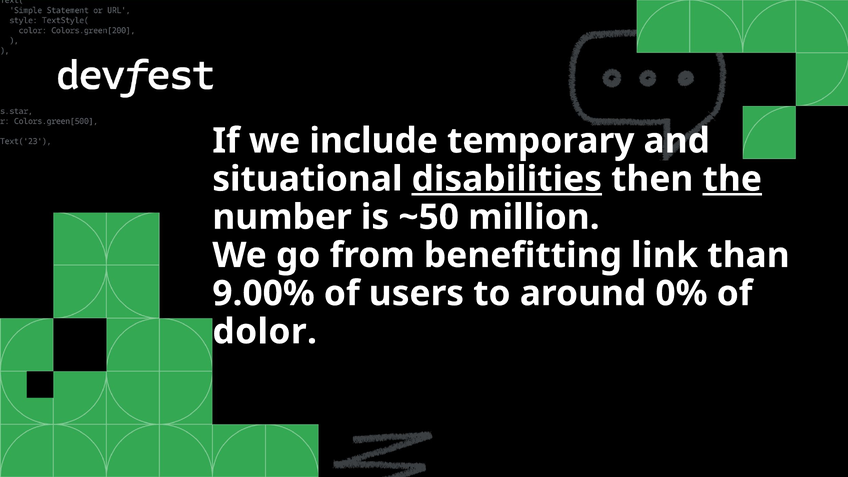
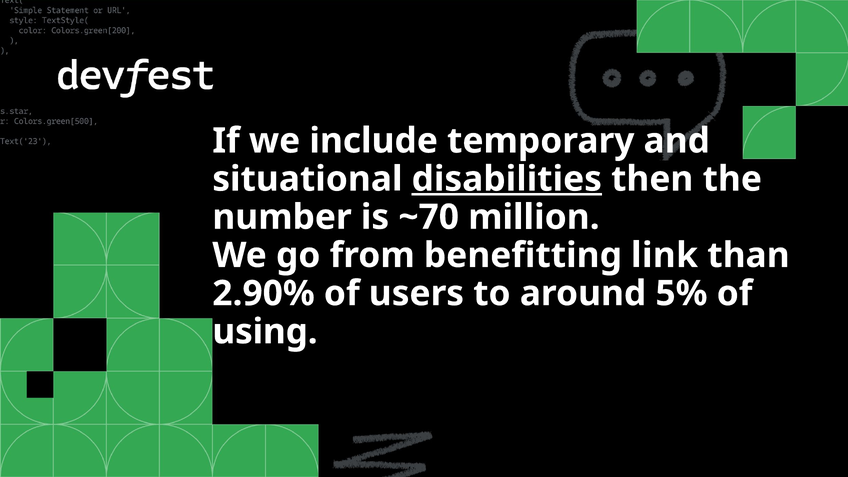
the underline: present -> none
~50: ~50 -> ~70
9.00%: 9.00% -> 2.90%
0%: 0% -> 5%
dolor: dolor -> using
